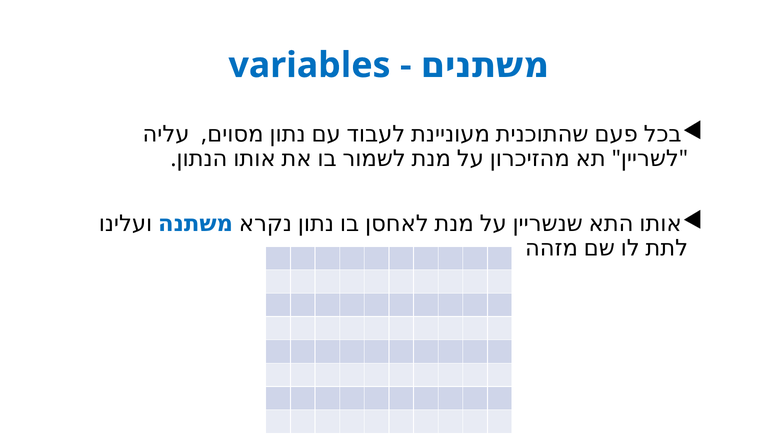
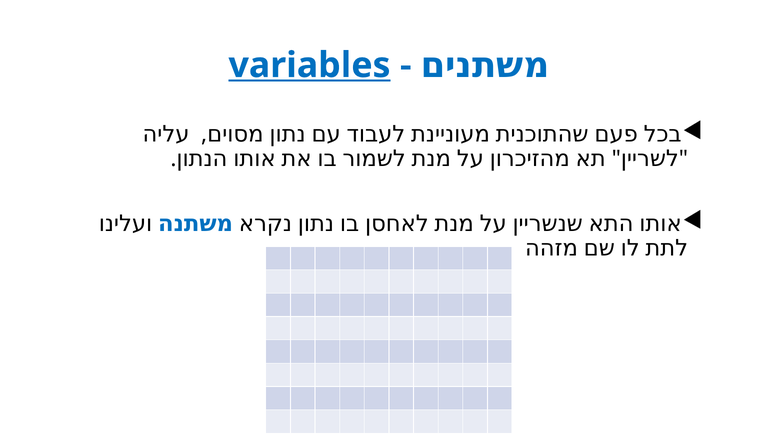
variables underline: none -> present
